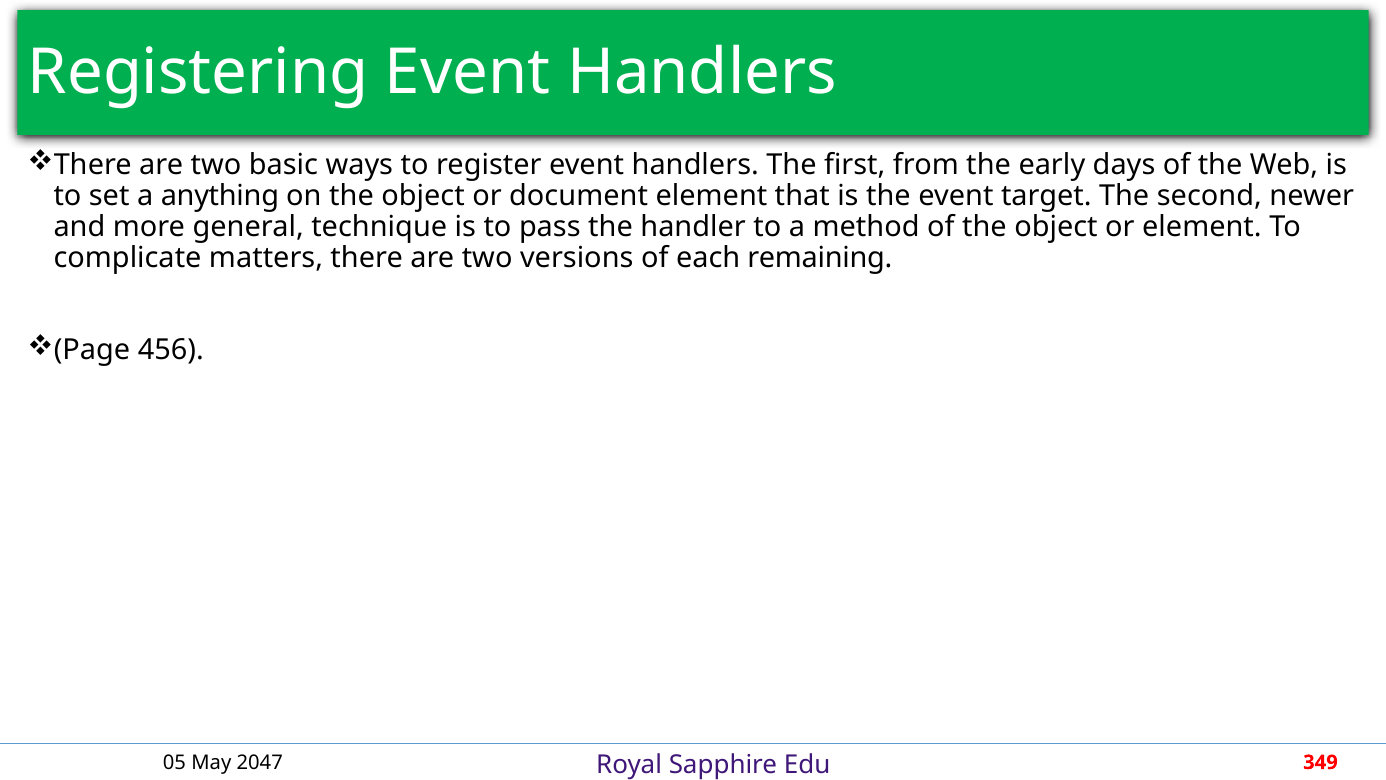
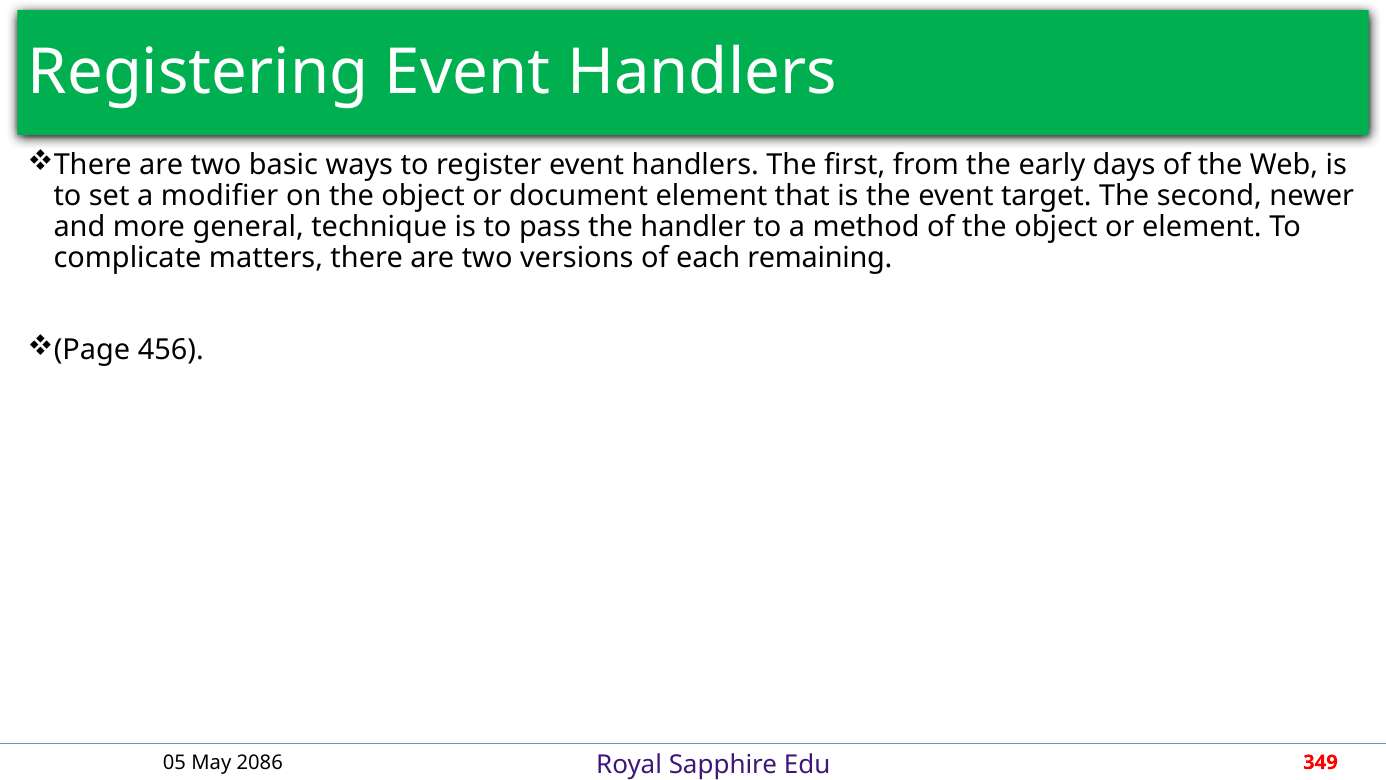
anything: anything -> modifier
2047: 2047 -> 2086
